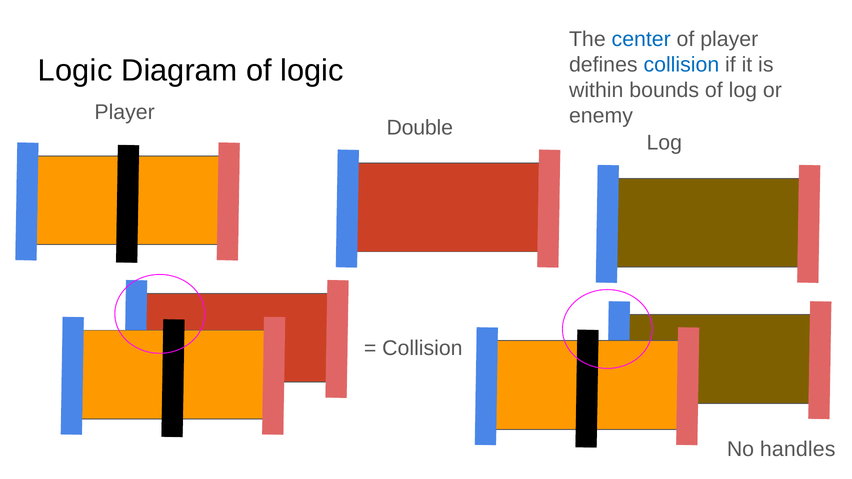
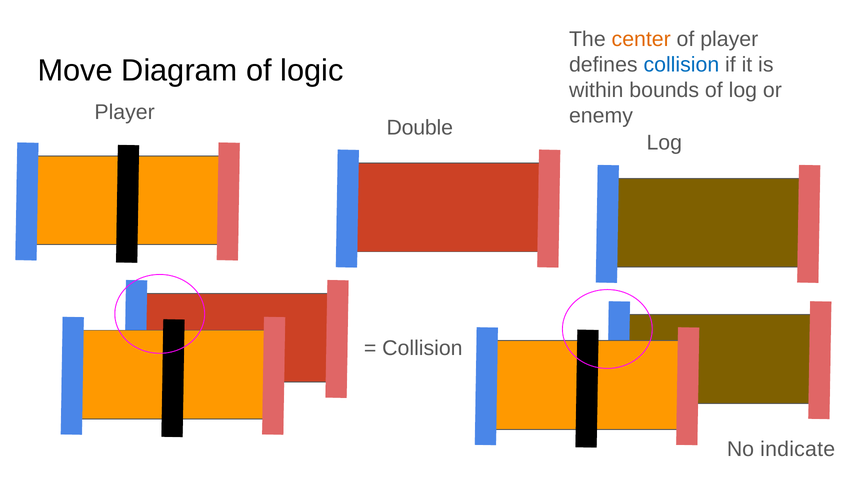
center colour: blue -> orange
Logic at (75, 71): Logic -> Move
handles: handles -> indicate
